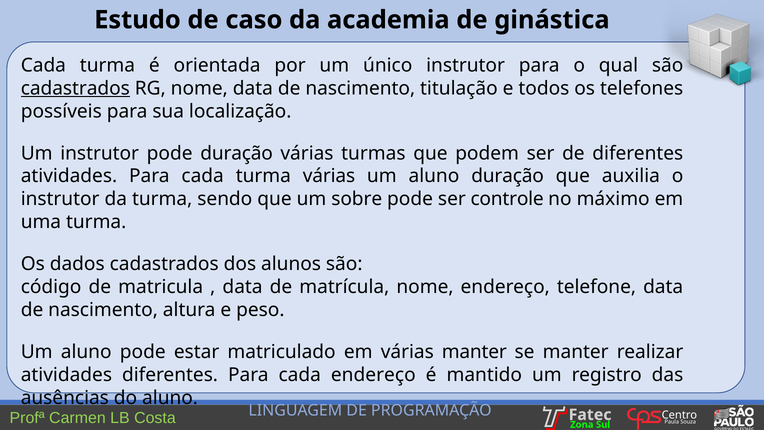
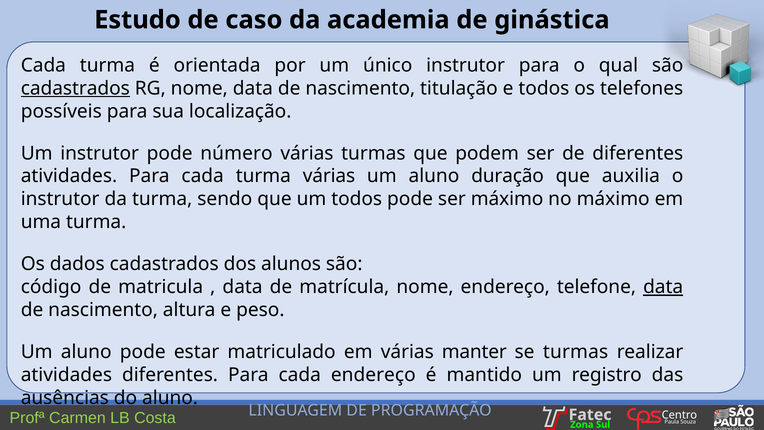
pode duração: duração -> número
um sobre: sobre -> todos
ser controle: controle -> máximo
data at (663, 287) underline: none -> present
se manter: manter -> turmas
